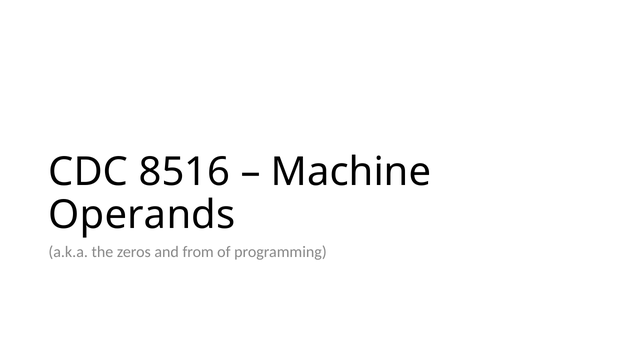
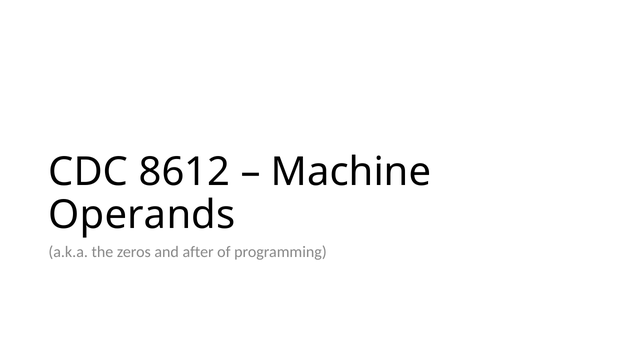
8516: 8516 -> 8612
from: from -> after
